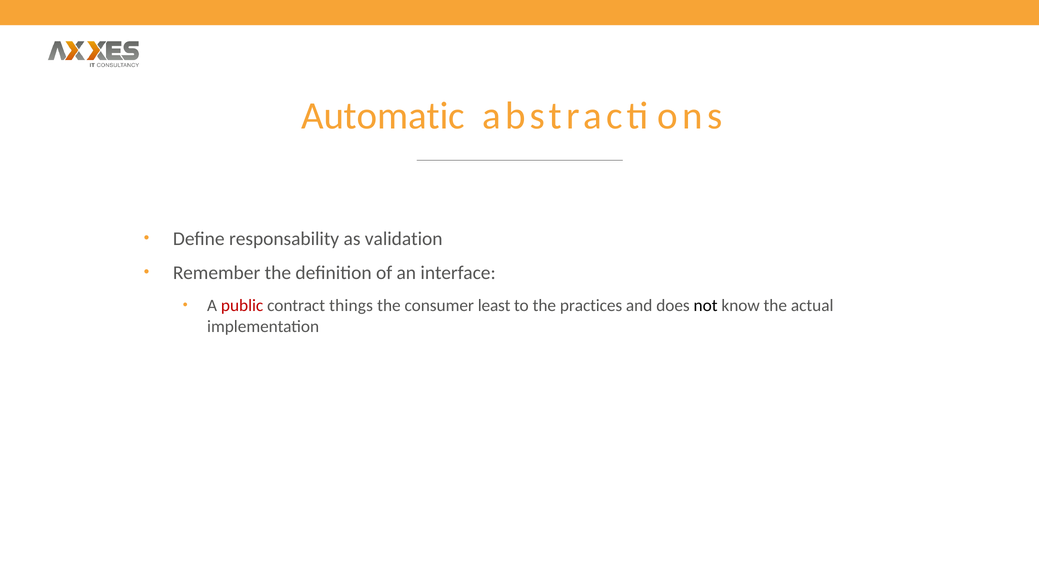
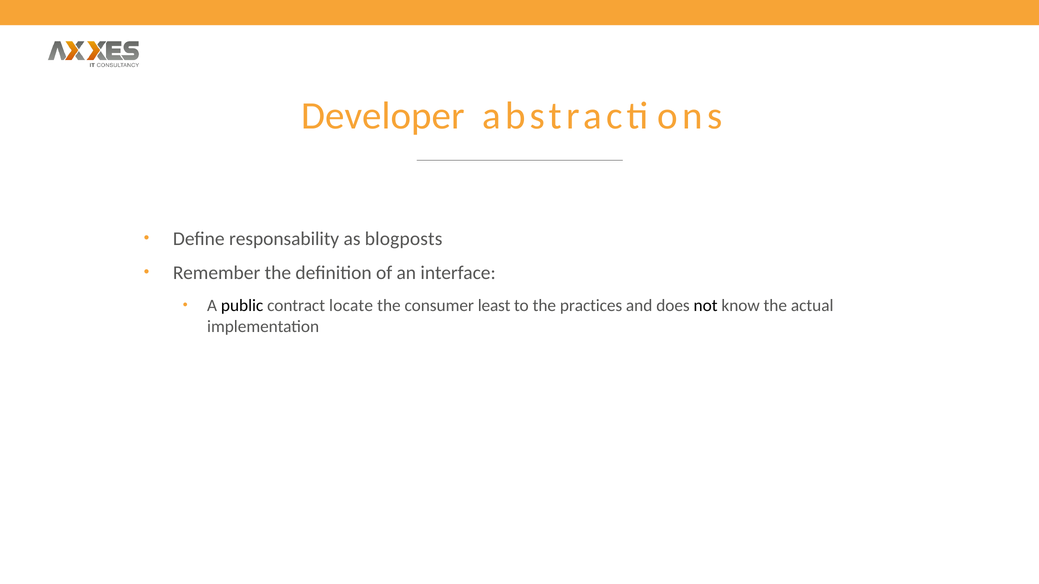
Automatic: Automatic -> Developer
validation: validation -> blogposts
public colour: red -> black
things: things -> locate
